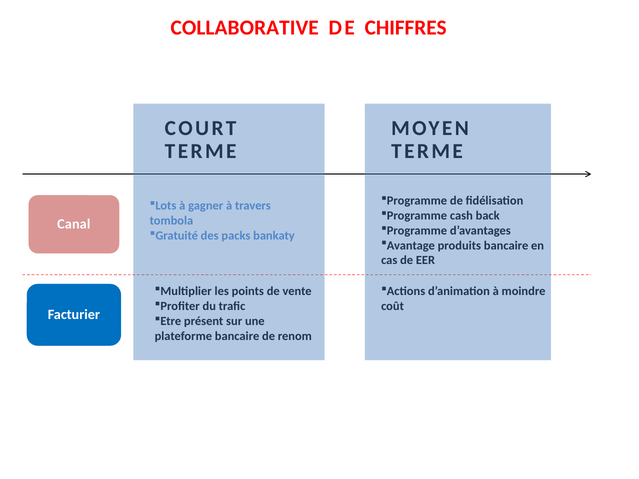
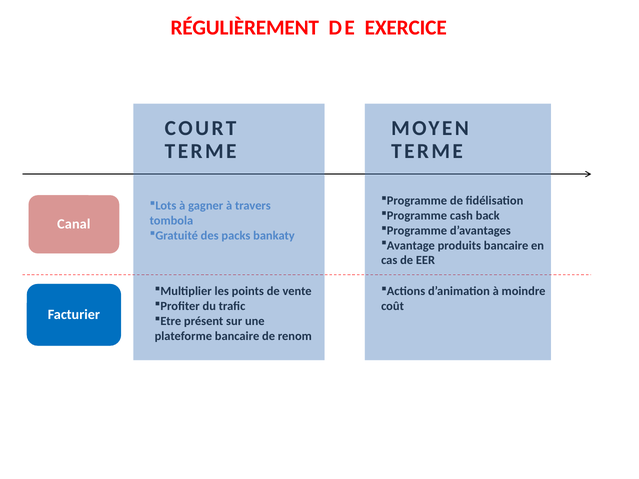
COLLABORATIVE: COLLABORATIVE -> RÉGULIÈREMENT
CHIFFRES: CHIFFRES -> EXERCICE
